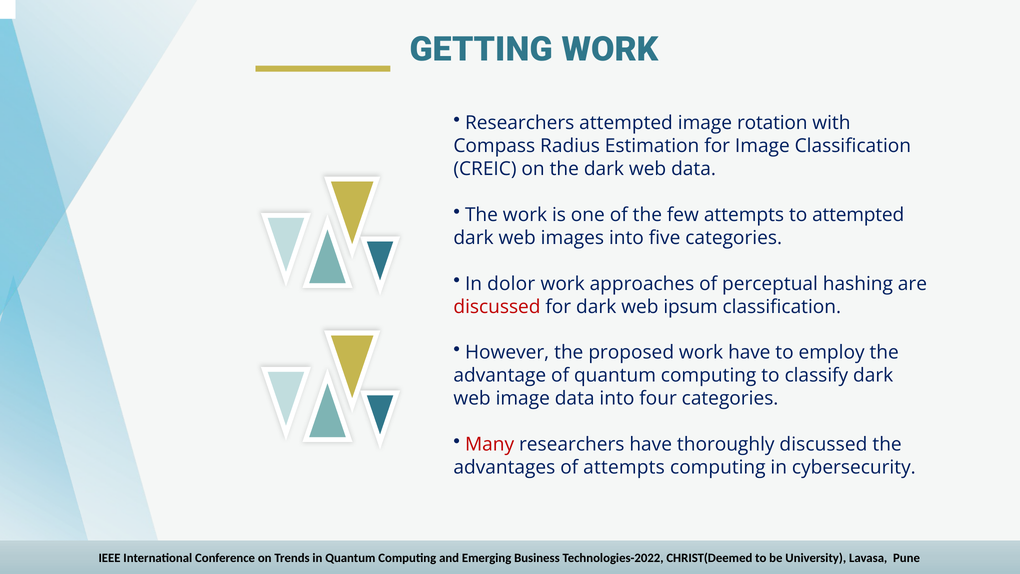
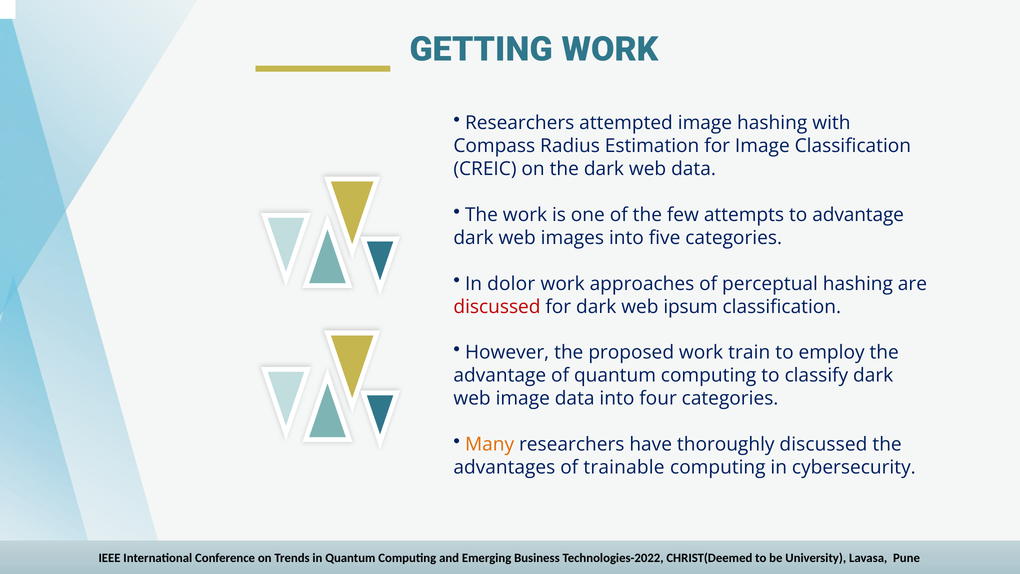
image rotation: rotation -> hashing
to attempted: attempted -> advantage
work have: have -> train
Many colour: red -> orange
of attempts: attempts -> trainable
